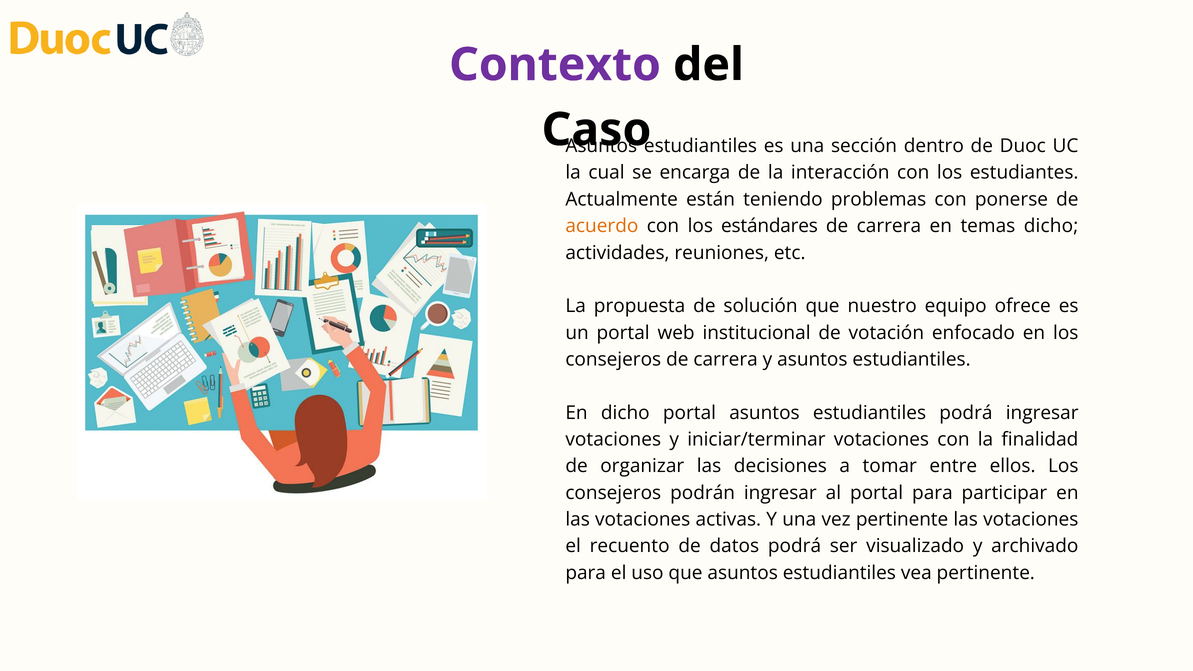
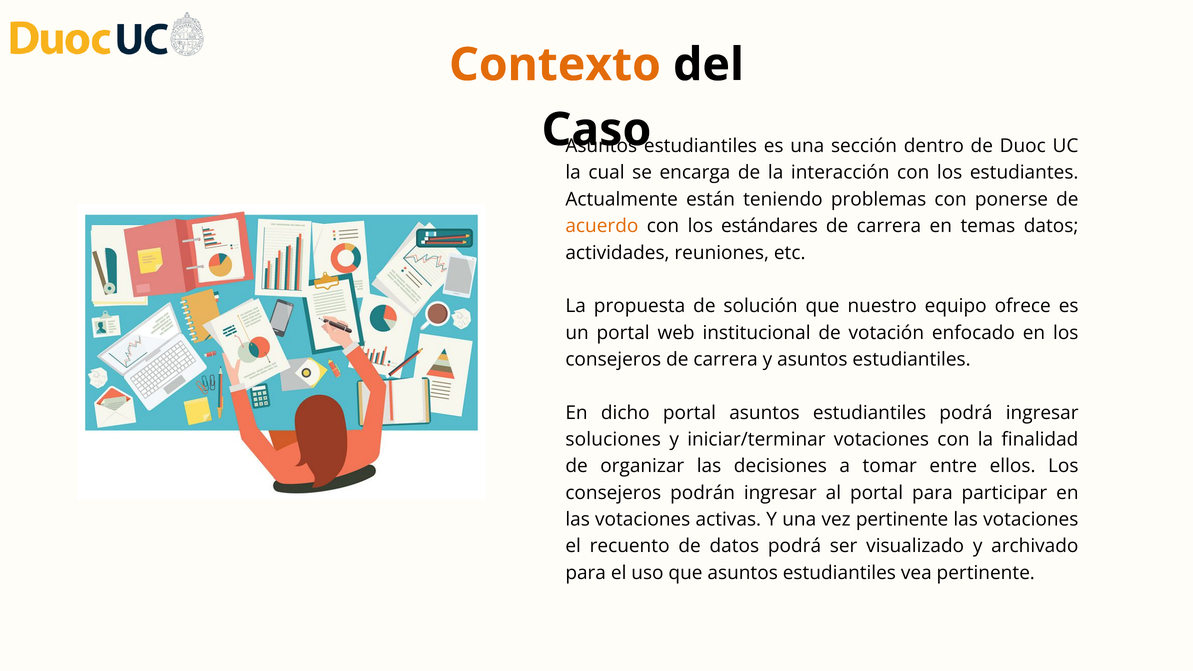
Contexto colour: purple -> orange
temas dicho: dicho -> datos
votaciones at (613, 439): votaciones -> soluciones
